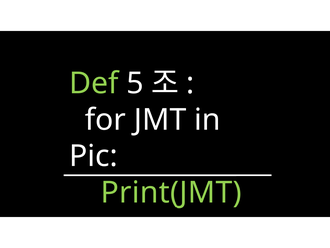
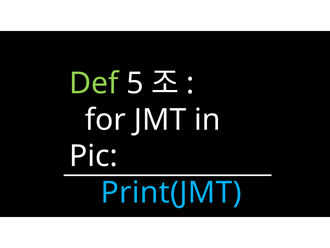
Print(JMT colour: light green -> light blue
